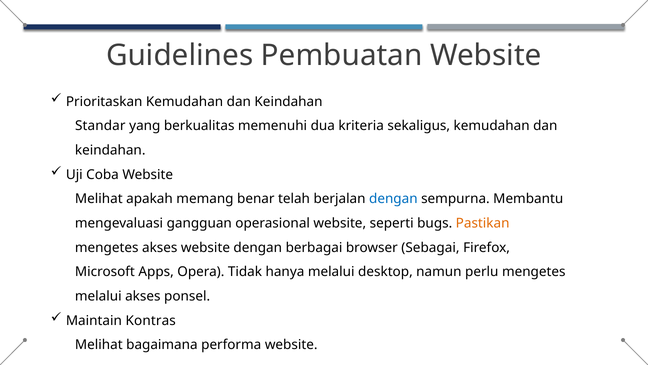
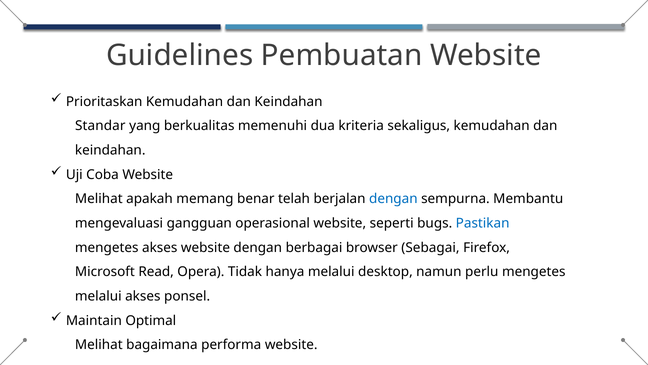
Pastikan colour: orange -> blue
Apps: Apps -> Read
Kontras: Kontras -> Optimal
